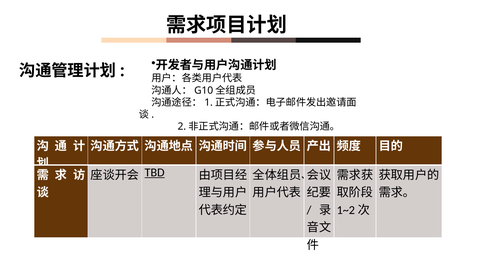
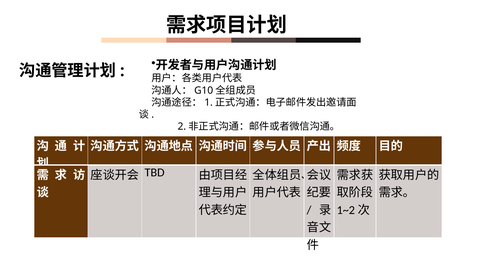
TBD underline: present -> none
